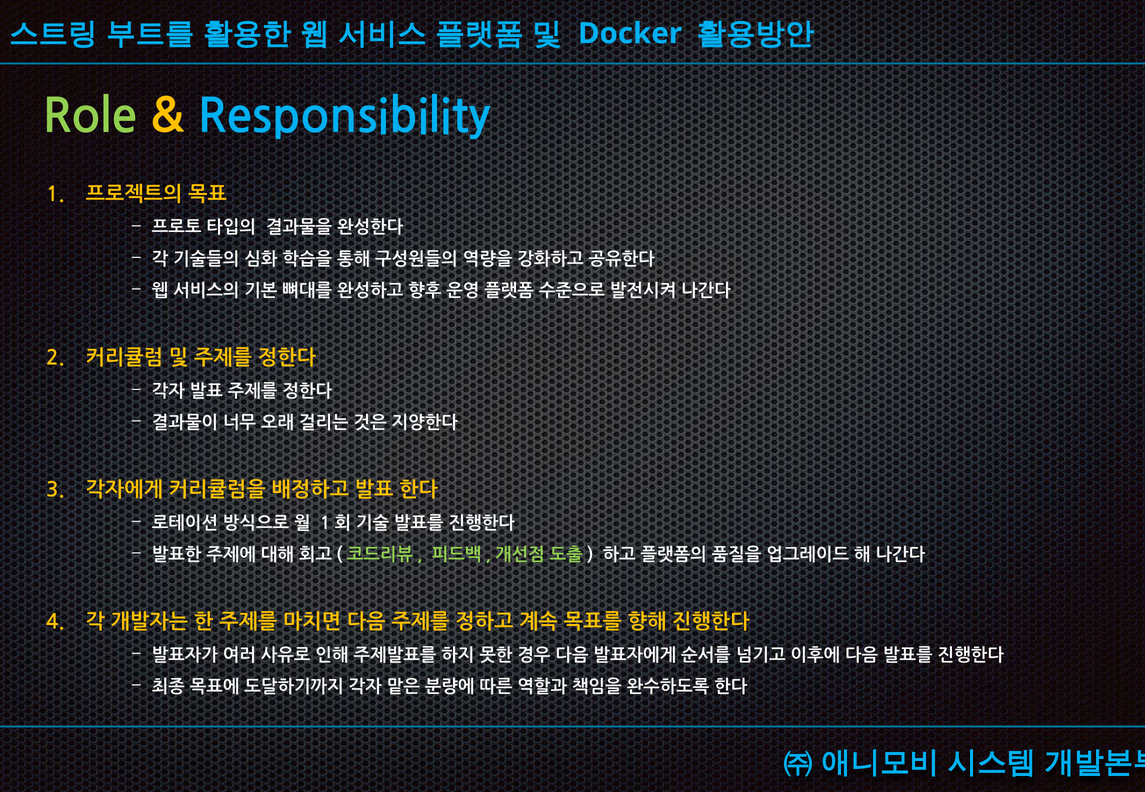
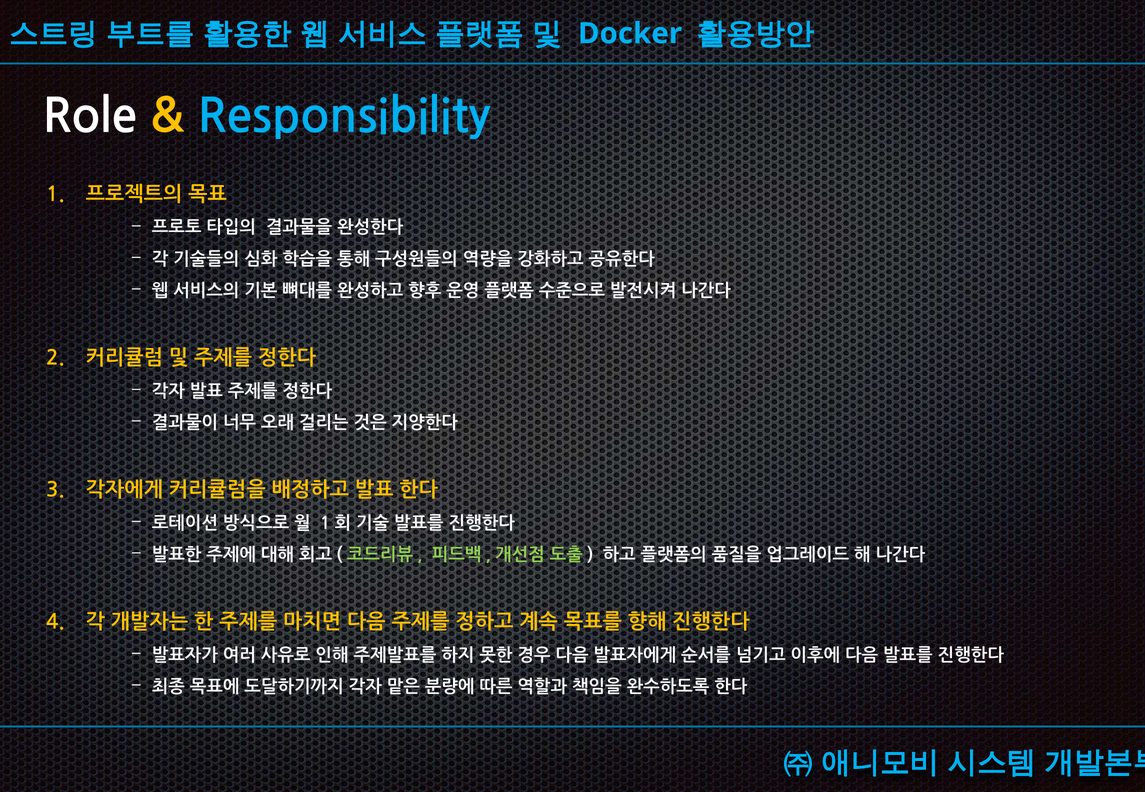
Role colour: light green -> white
